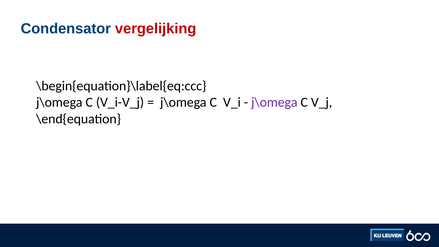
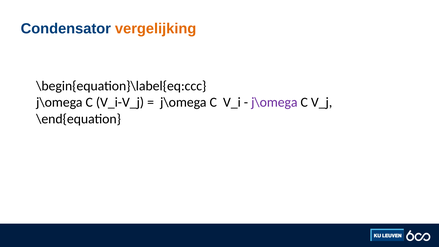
vergelijking colour: red -> orange
